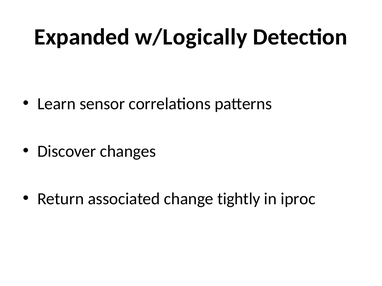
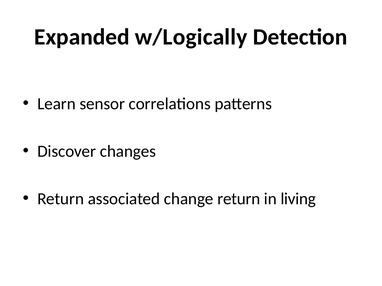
change tightly: tightly -> return
iproc: iproc -> living
